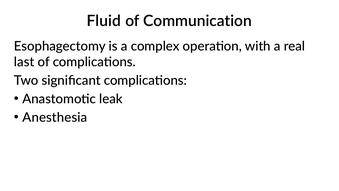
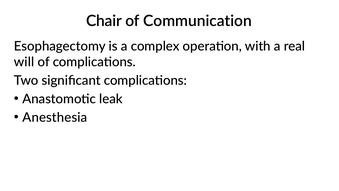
Fluid: Fluid -> Chair
last: last -> will
